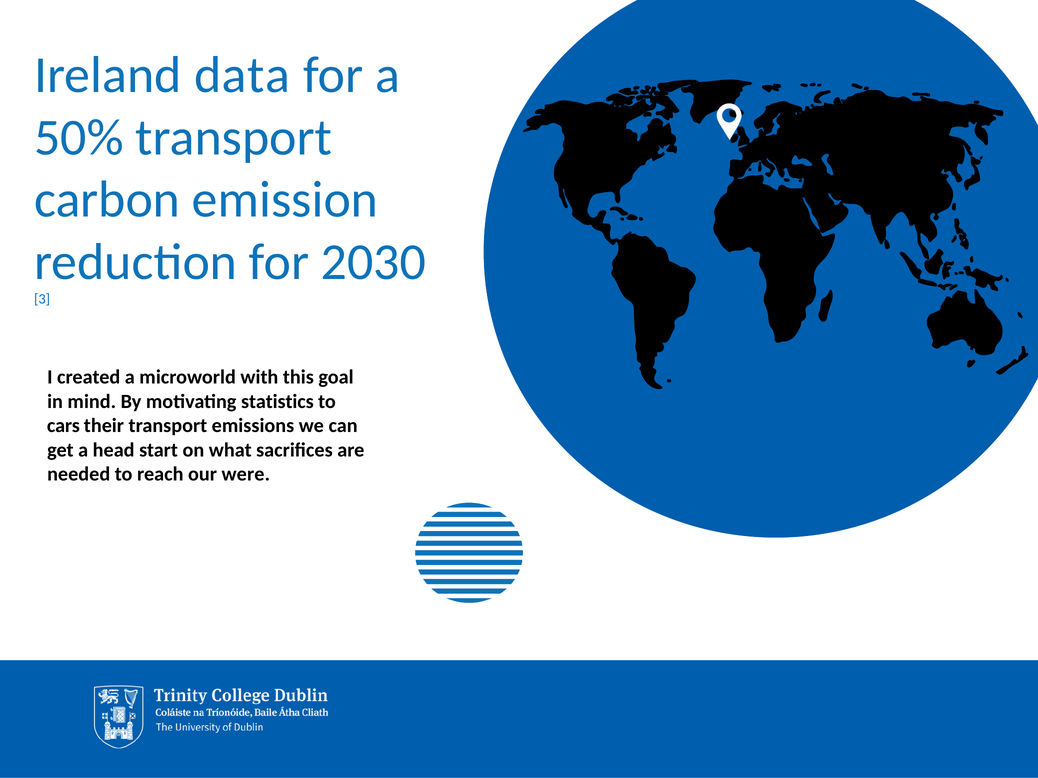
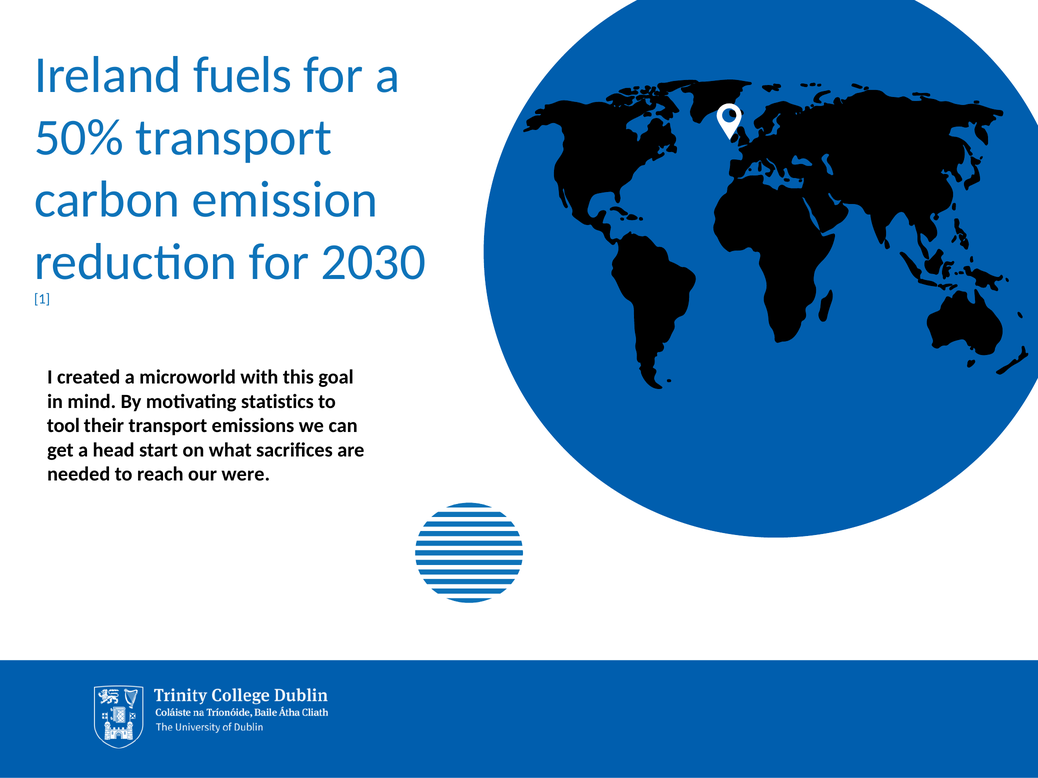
data: data -> fuels
3: 3 -> 1
cars: cars -> tool
